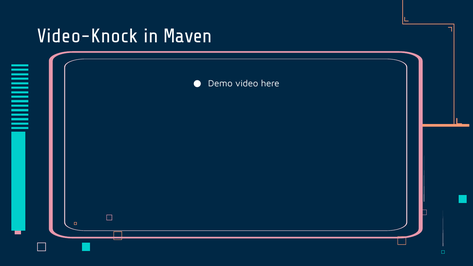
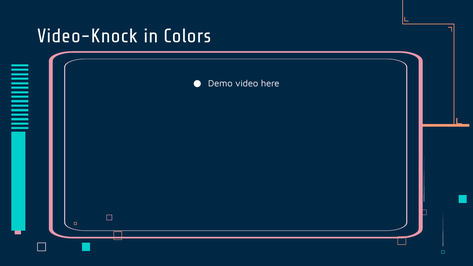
Maven: Maven -> Colors
